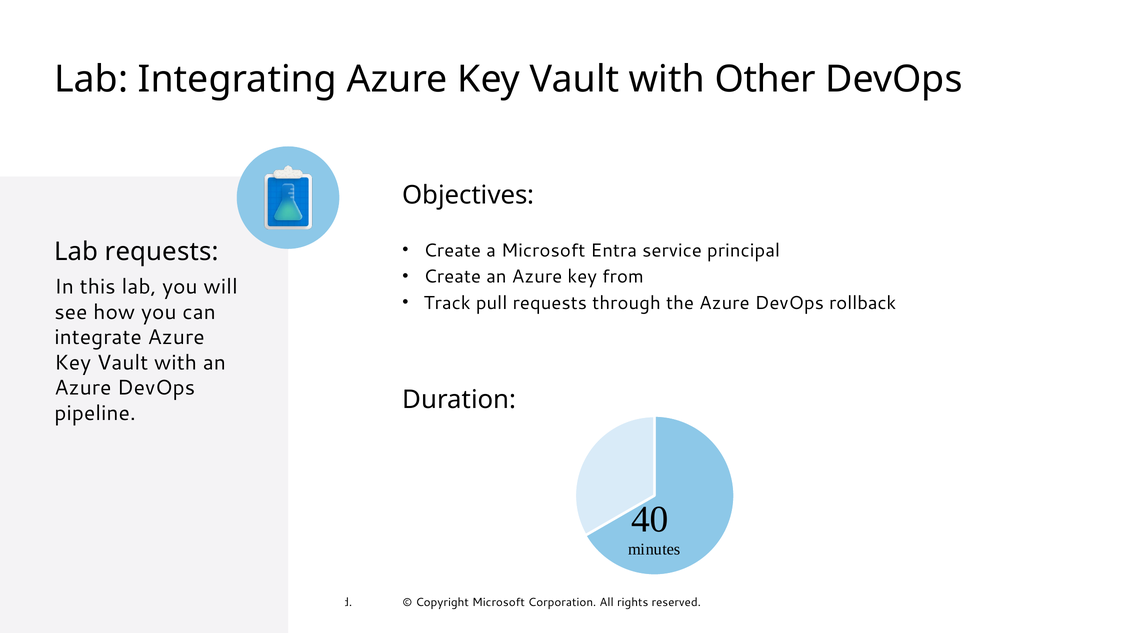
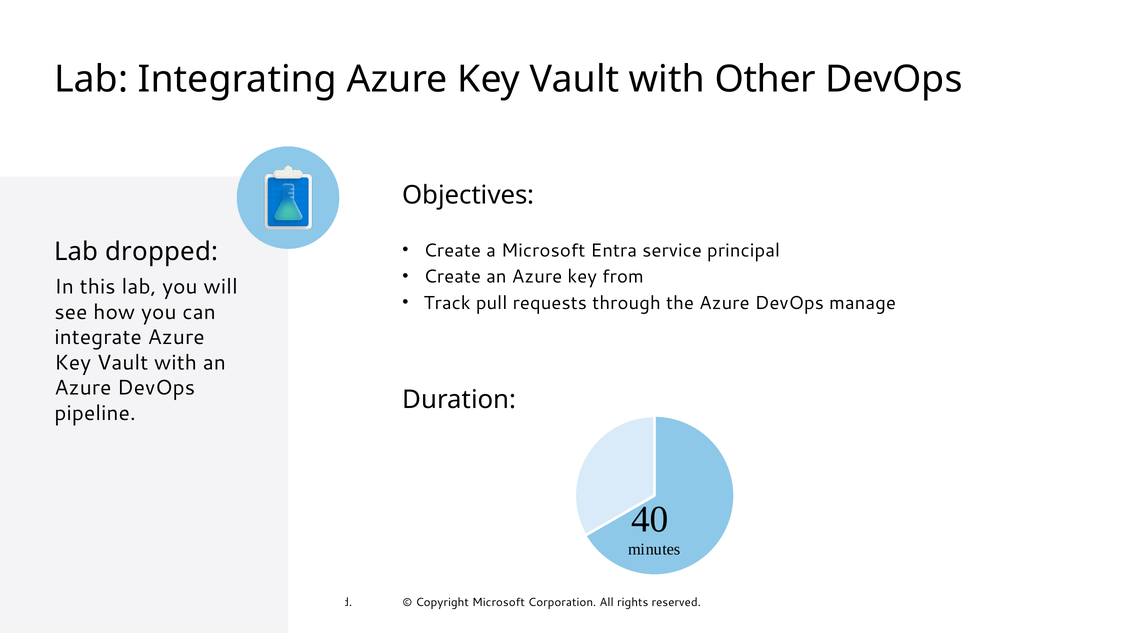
Lab requests: requests -> dropped
rollback: rollback -> manage
